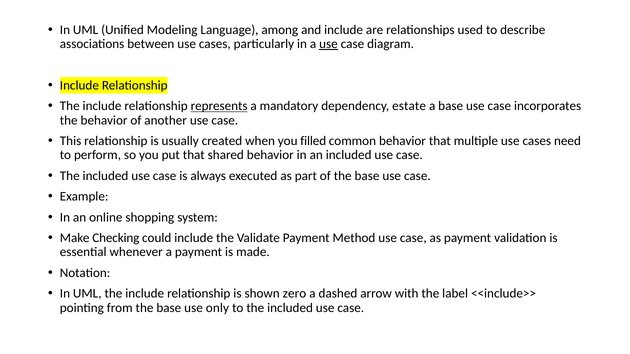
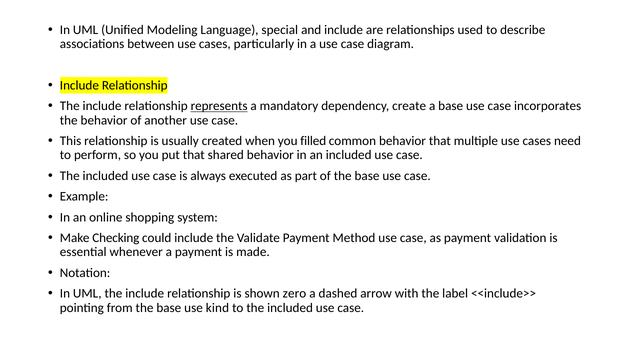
among: among -> special
use at (328, 44) underline: present -> none
estate: estate -> create
only: only -> kind
